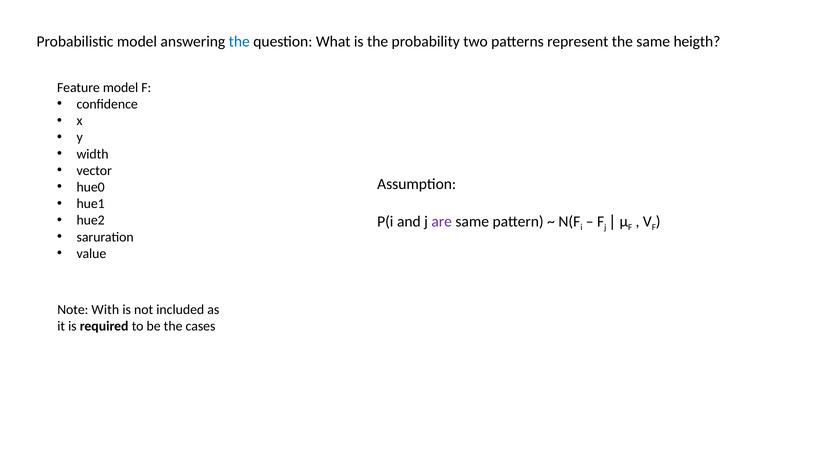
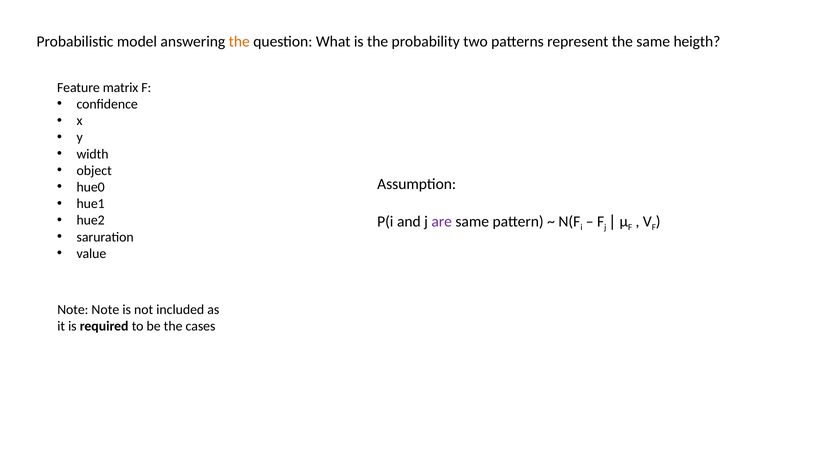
the at (239, 41) colour: blue -> orange
Feature model: model -> matrix
vector: vector -> object
Note With: With -> Note
